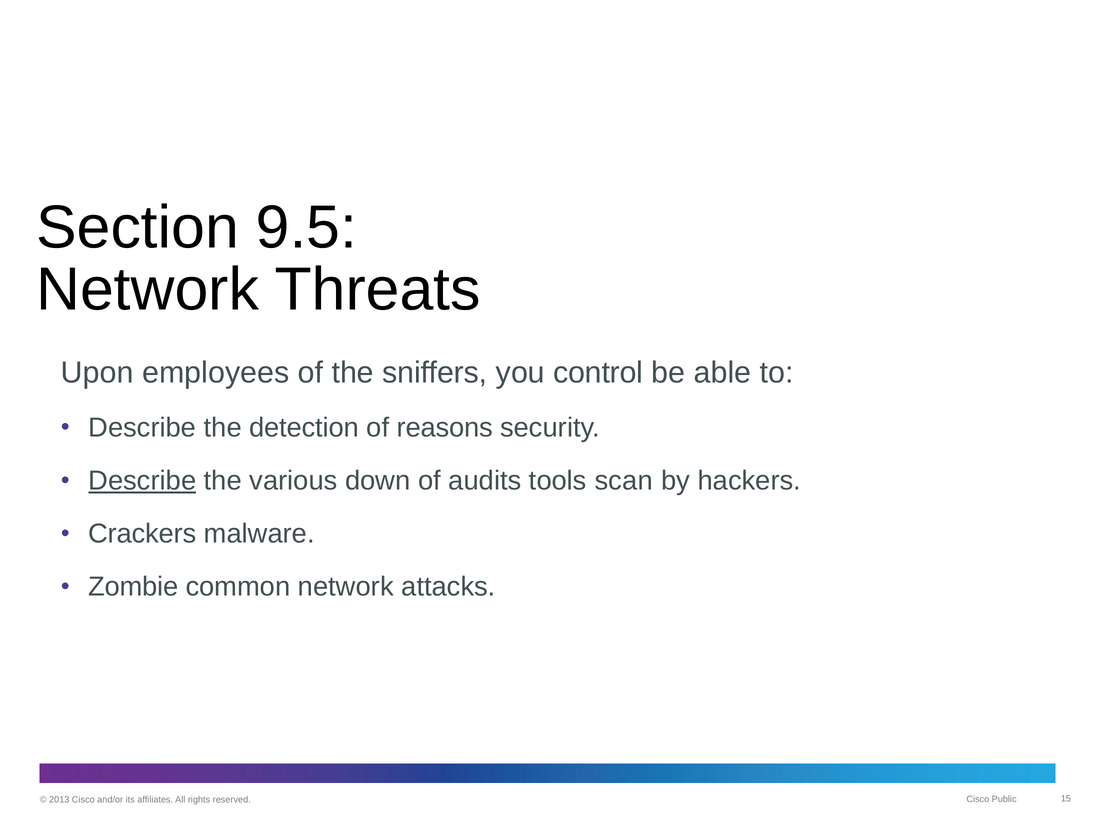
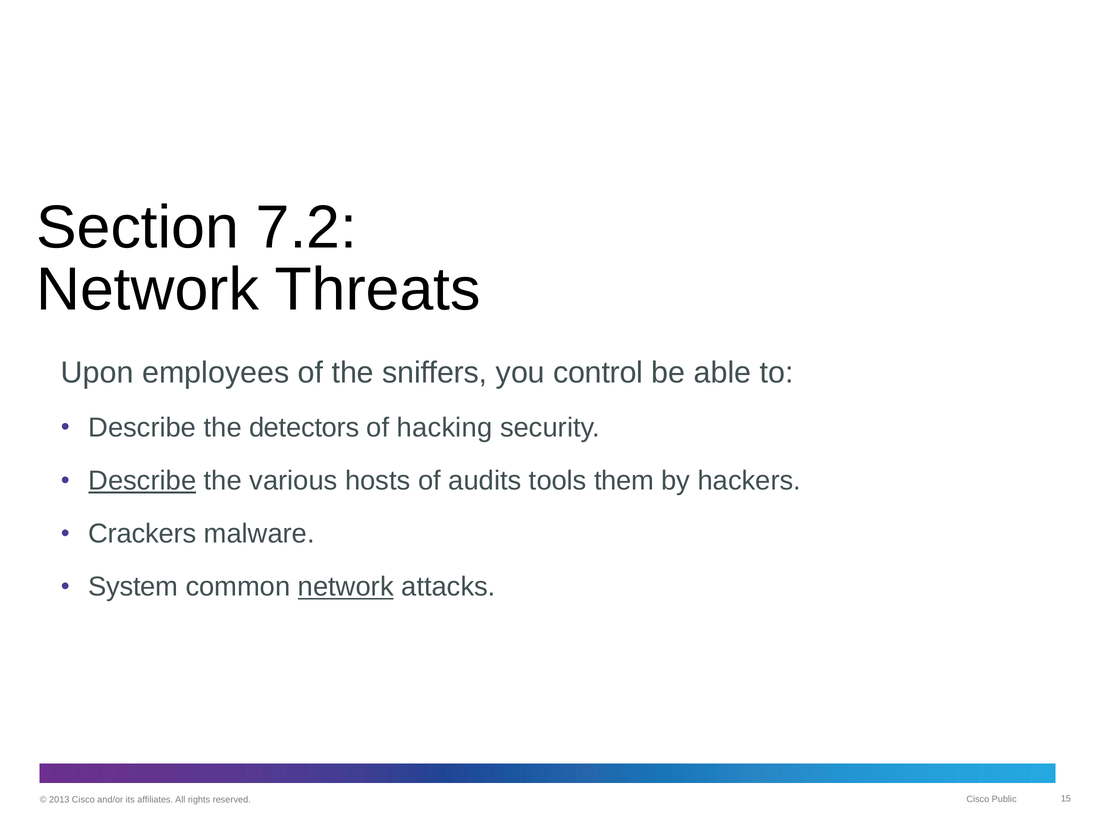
9.5: 9.5 -> 7.2
detection: detection -> detectors
reasons: reasons -> hacking
down: down -> hosts
scan: scan -> them
Zombie: Zombie -> System
network at (346, 587) underline: none -> present
